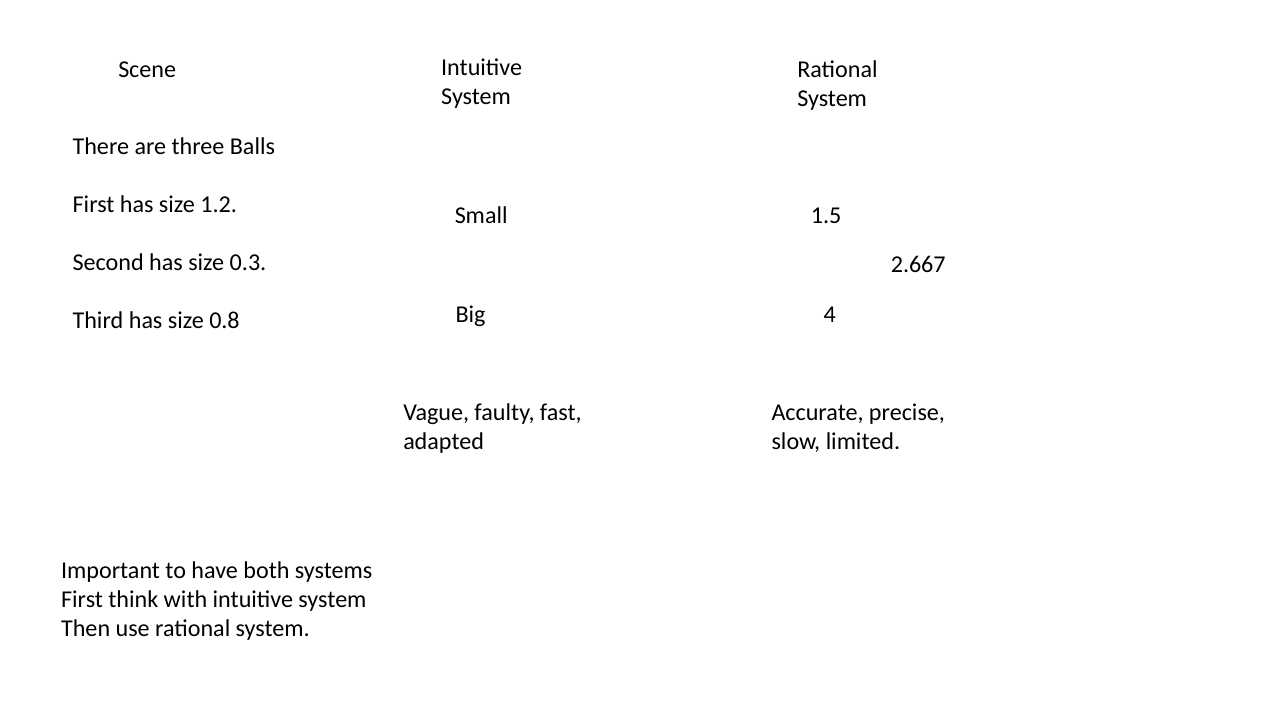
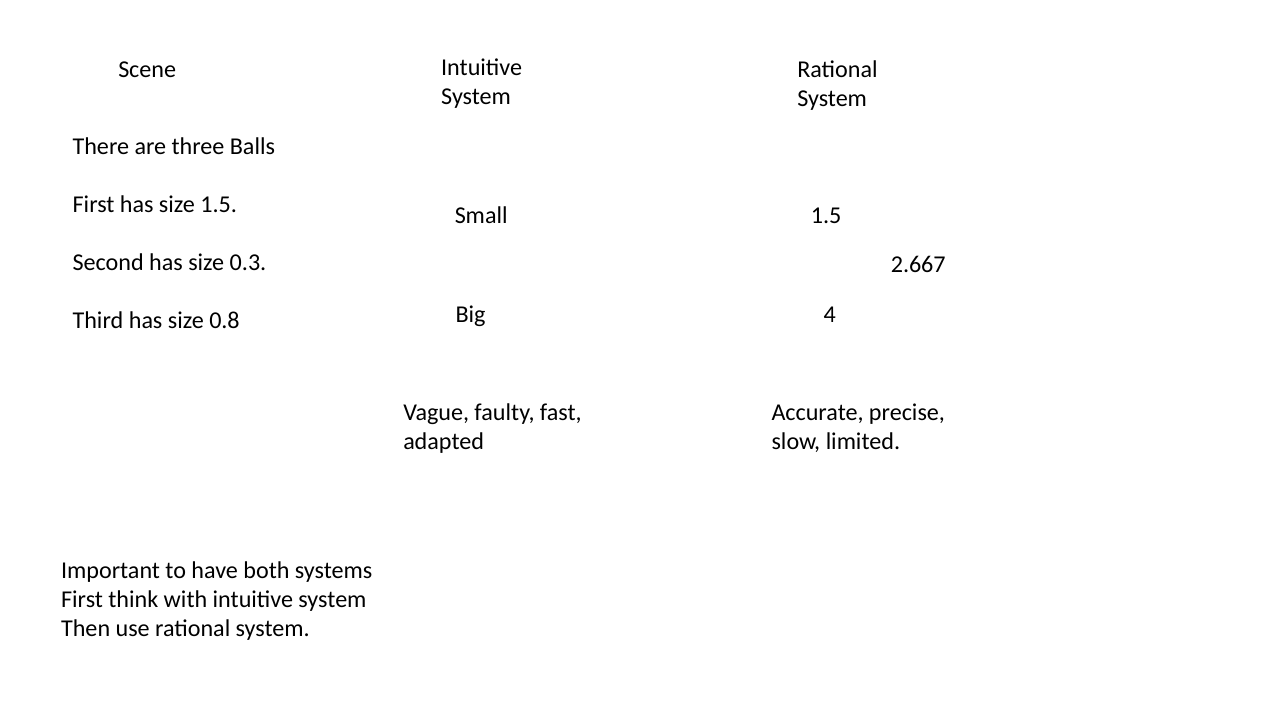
size 1.2: 1.2 -> 1.5
